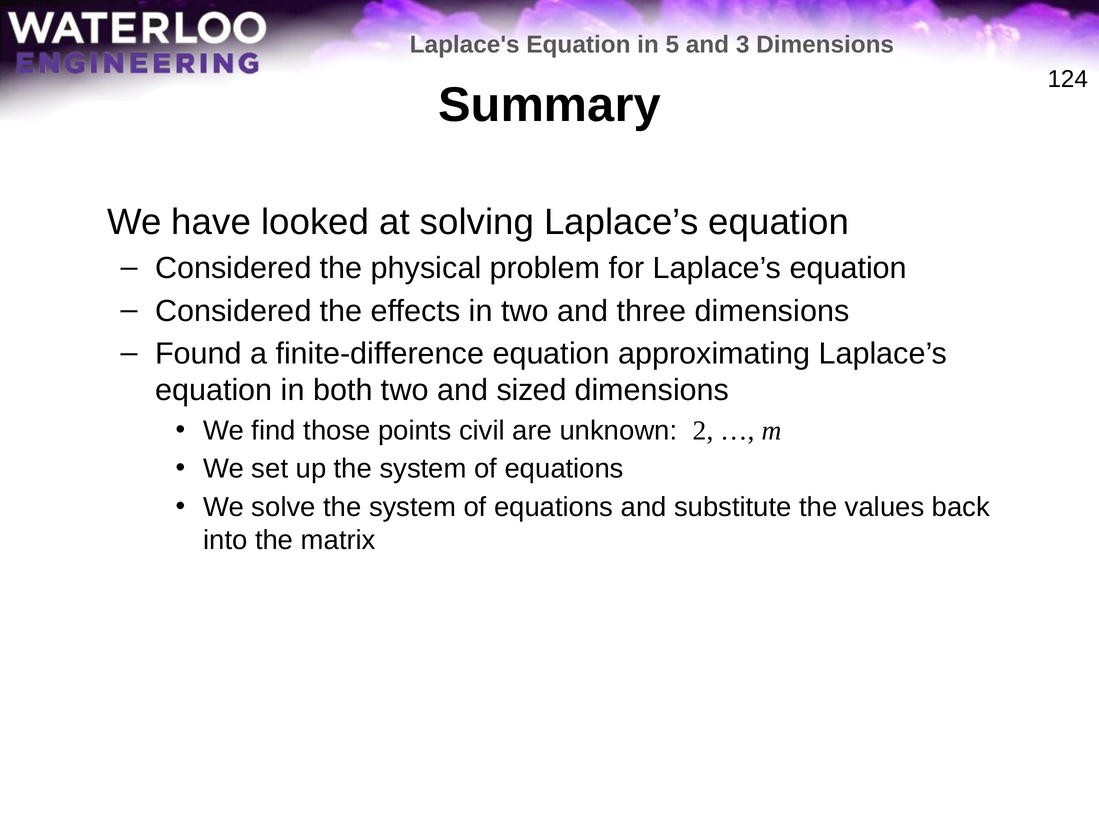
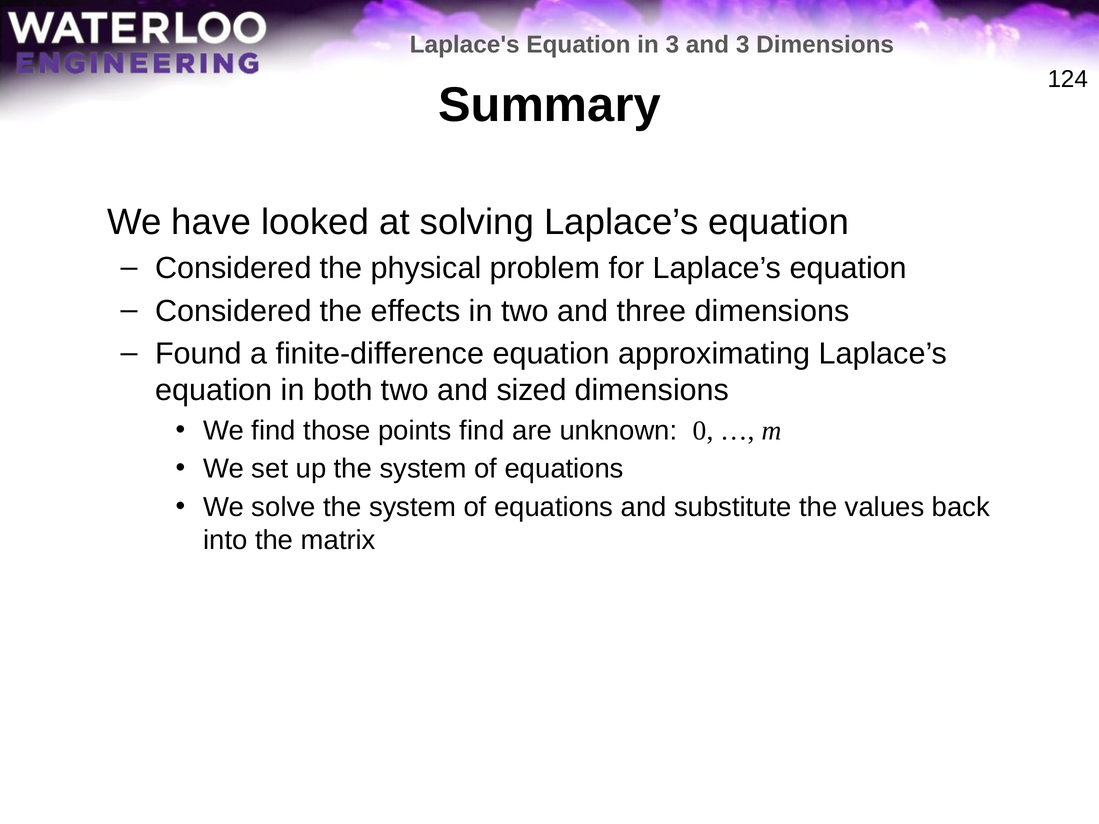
in 5: 5 -> 3
points civil: civil -> find
2: 2 -> 0
